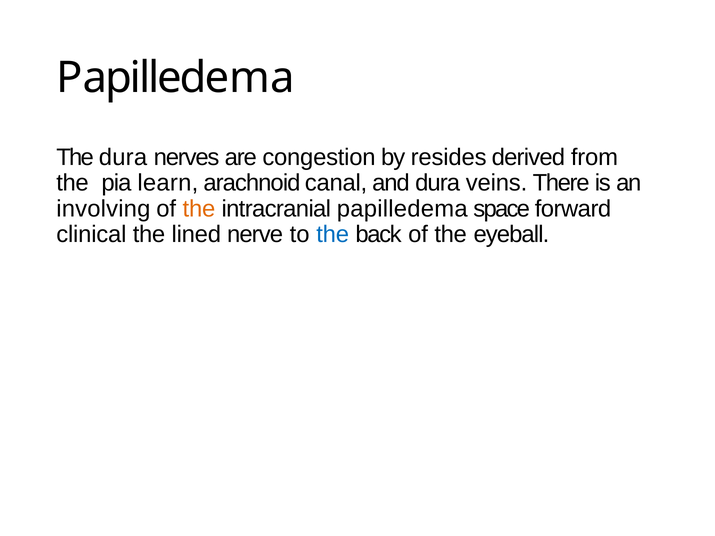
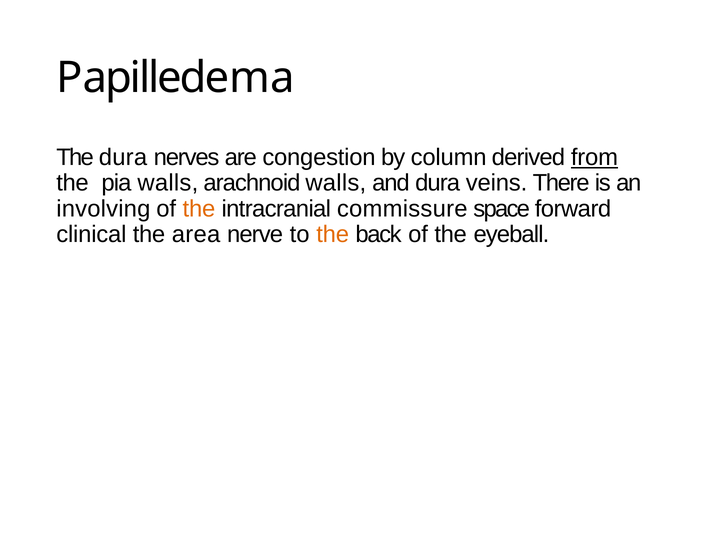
resides: resides -> column
from underline: none -> present
pia learn: learn -> walls
arachnoid canal: canal -> walls
intracranial papilledema: papilledema -> commissure
lined: lined -> area
the at (333, 235) colour: blue -> orange
